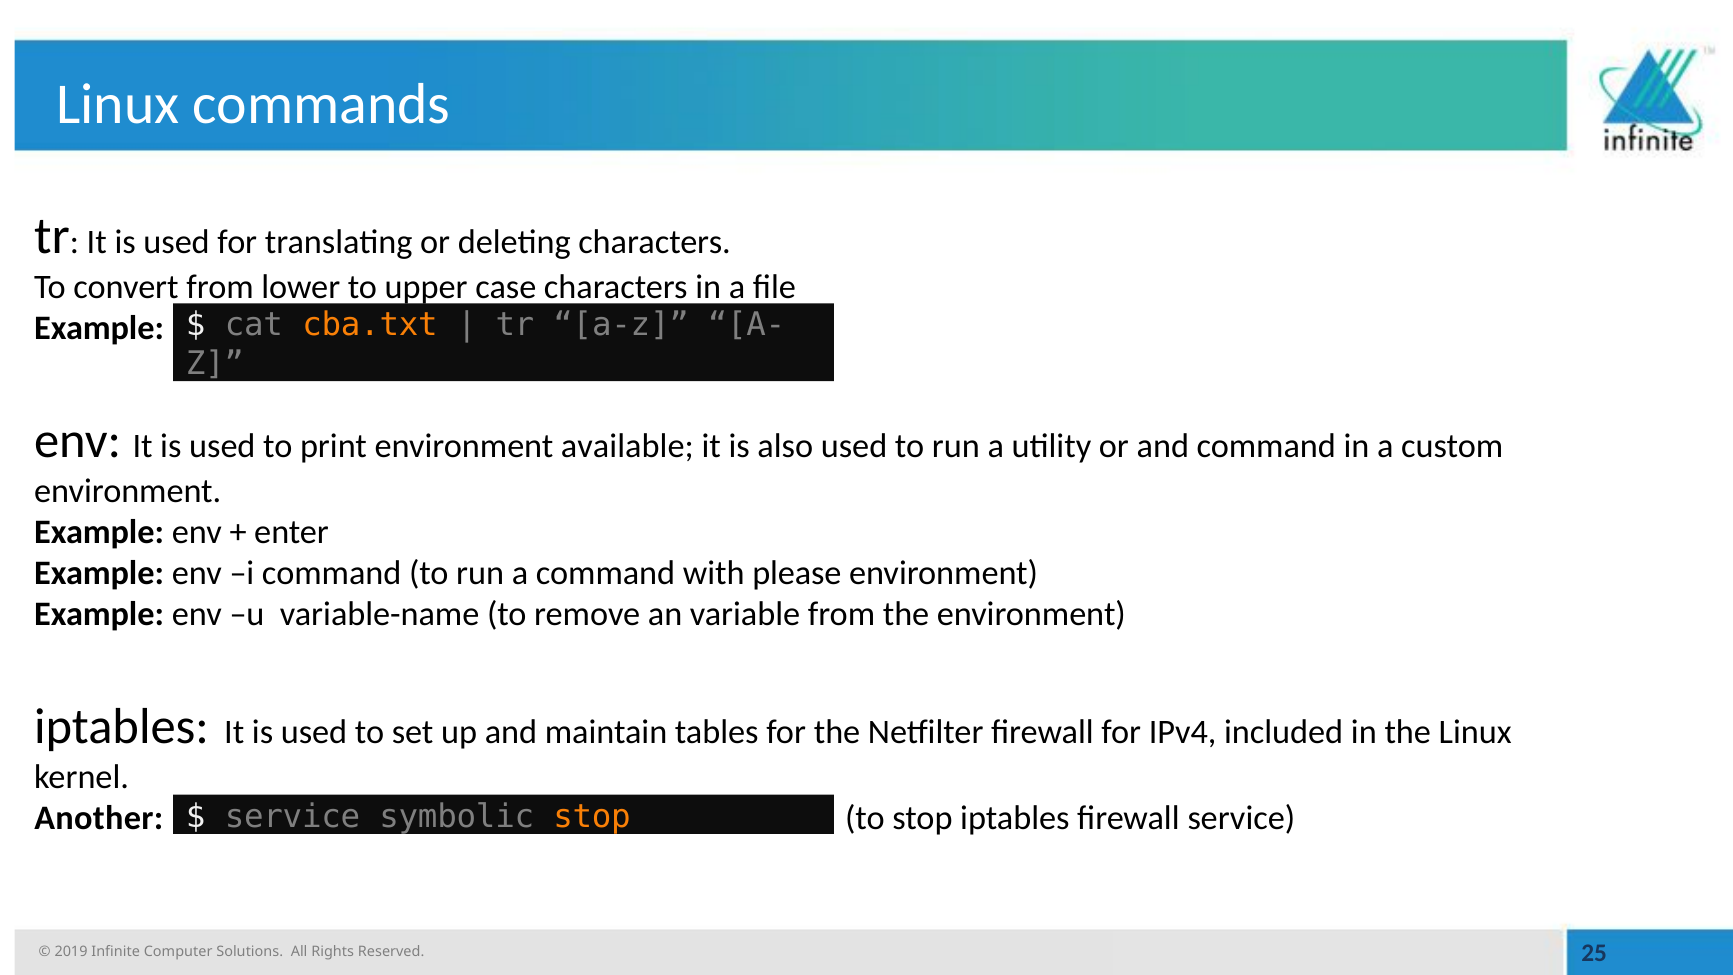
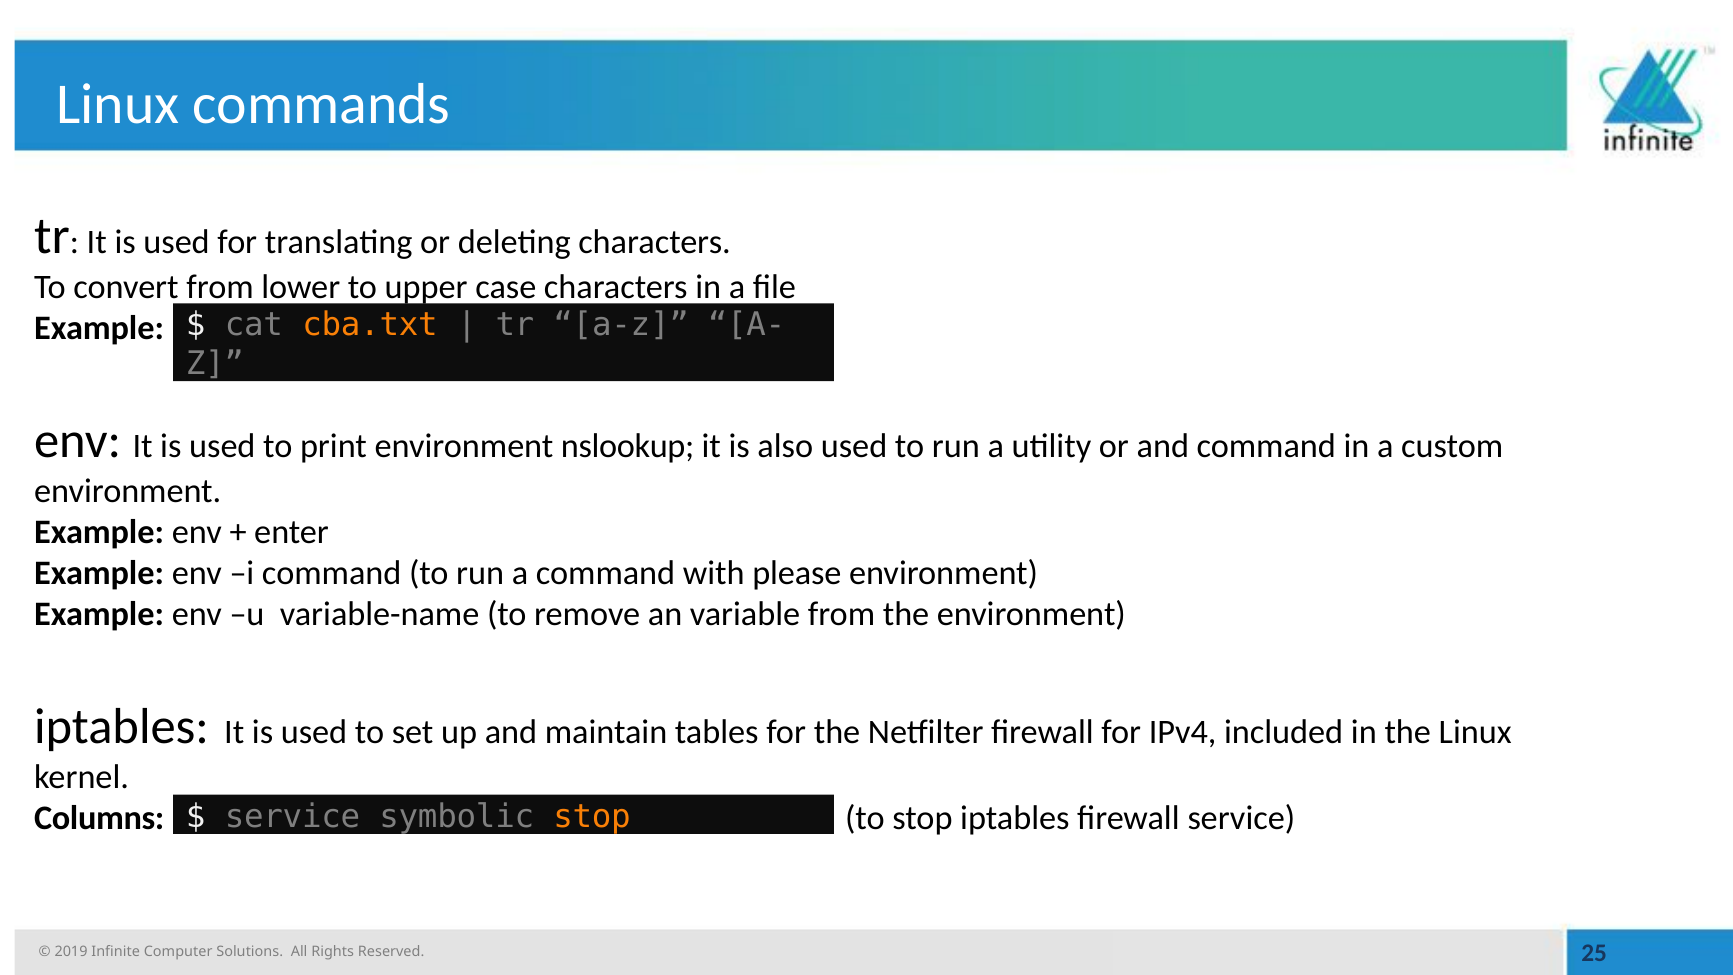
available: available -> nslookup
Another: Another -> Columns
